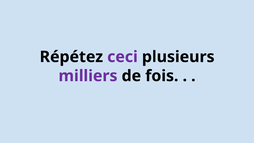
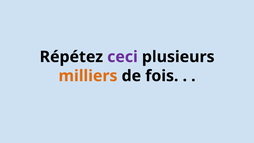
milliers colour: purple -> orange
